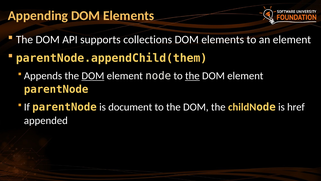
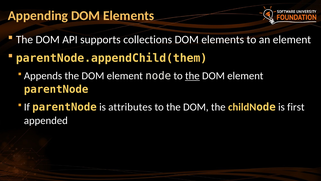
DOM at (93, 76) underline: present -> none
document: document -> attributes
href: href -> first
